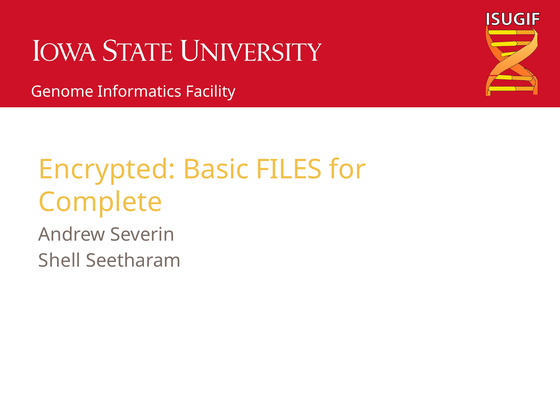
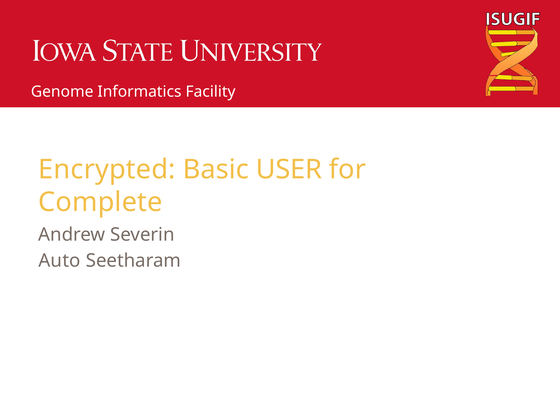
FILES: FILES -> USER
Shell: Shell -> Auto
